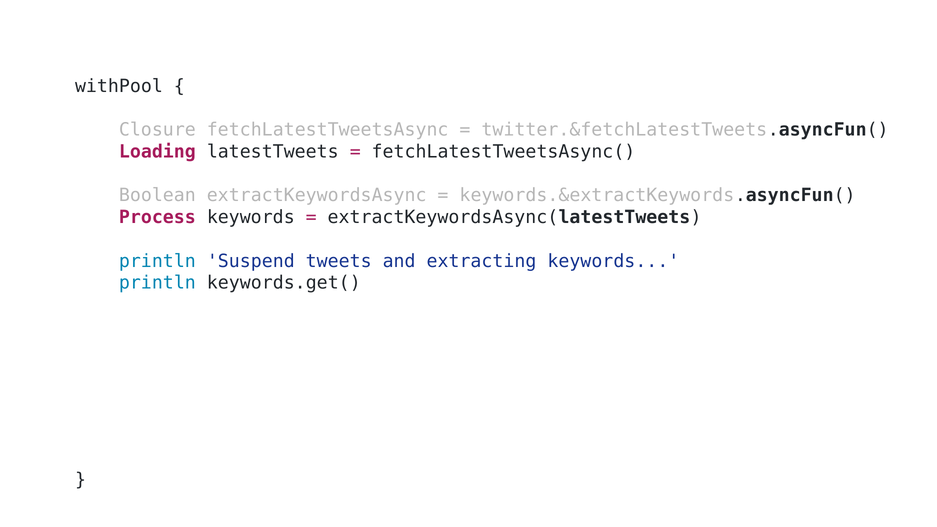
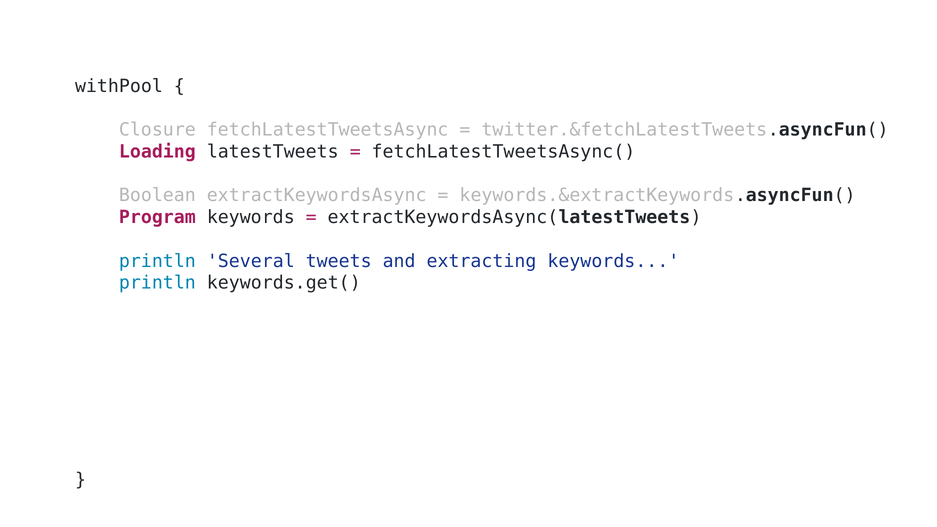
Process: Process -> Program
Suspend: Suspend -> Several
